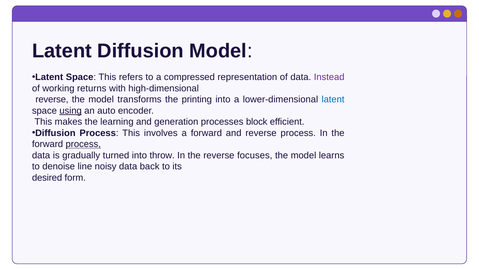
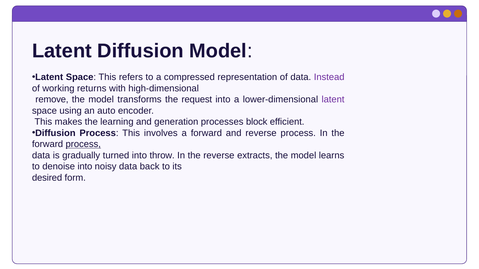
reverse at (52, 100): reverse -> remove
printing: printing -> request
latent at (333, 100) colour: blue -> purple
using underline: present -> none
focuses: focuses -> extracts
denoise line: line -> into
